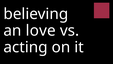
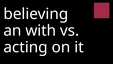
love: love -> with
